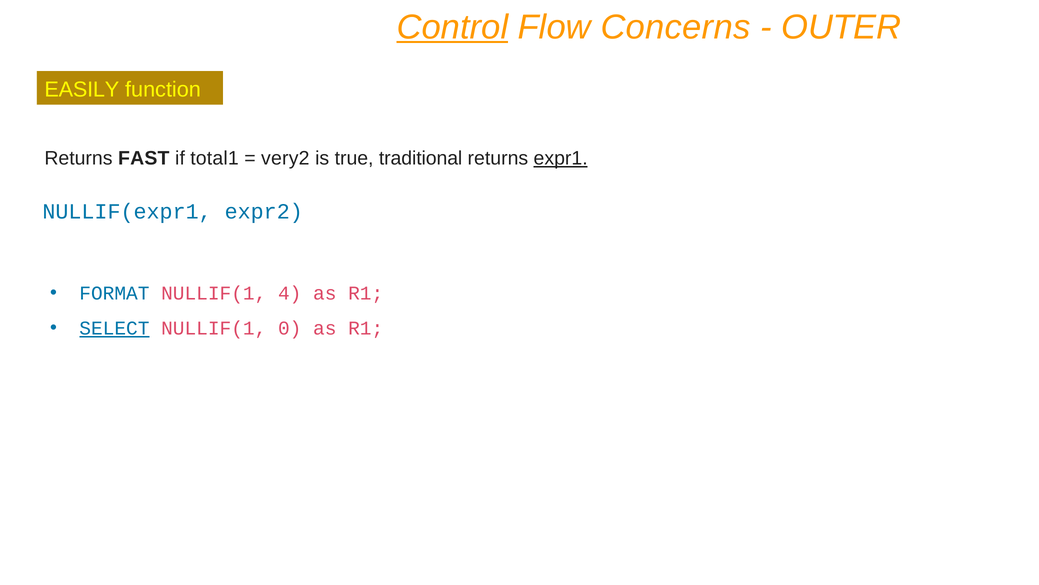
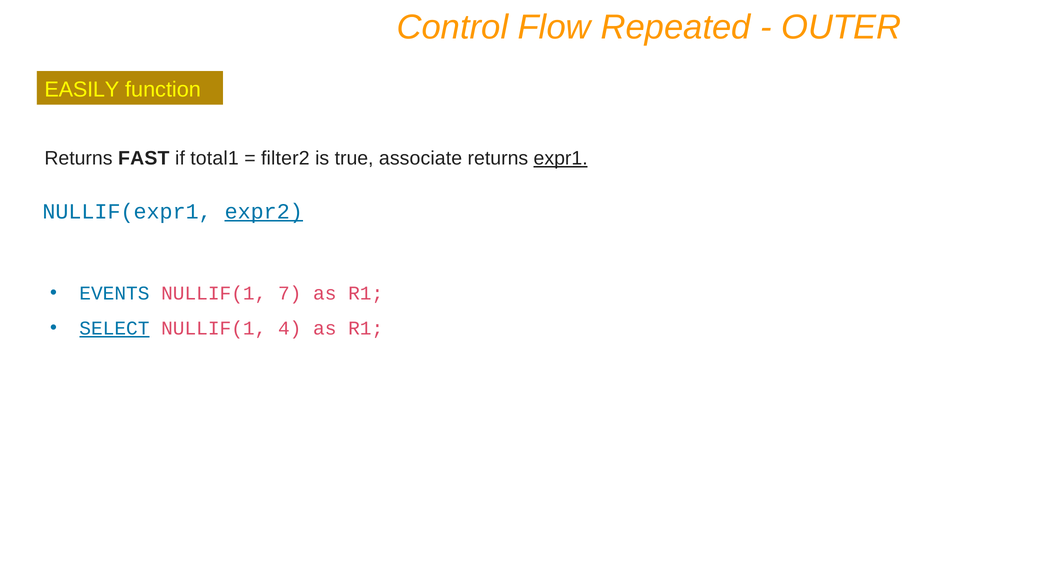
Control underline: present -> none
Concerns: Concerns -> Repeated
very2: very2 -> filter2
traditional: traditional -> associate
expr2 underline: none -> present
FORMAT: FORMAT -> EVENTS
4: 4 -> 7
0: 0 -> 4
